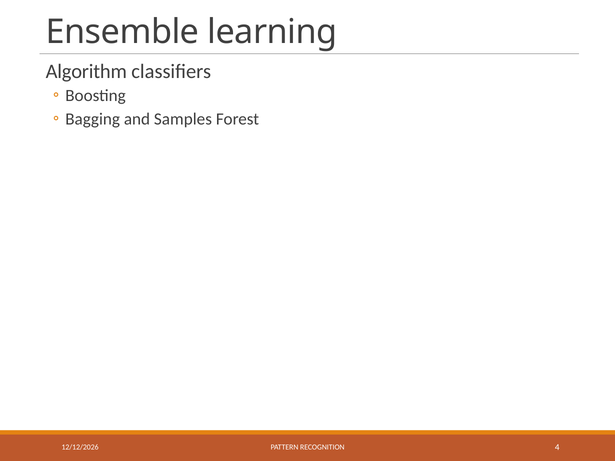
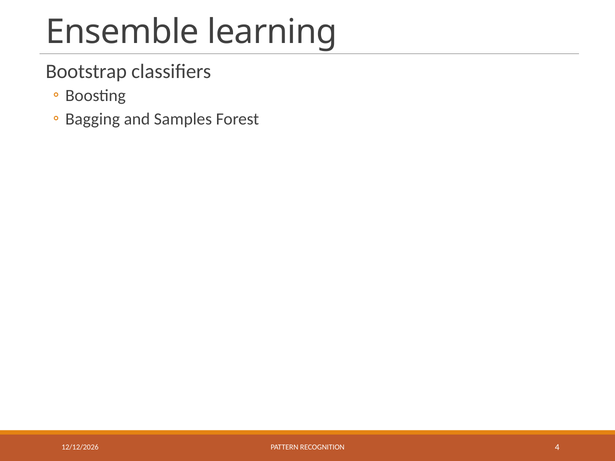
Algorithm: Algorithm -> Bootstrap
